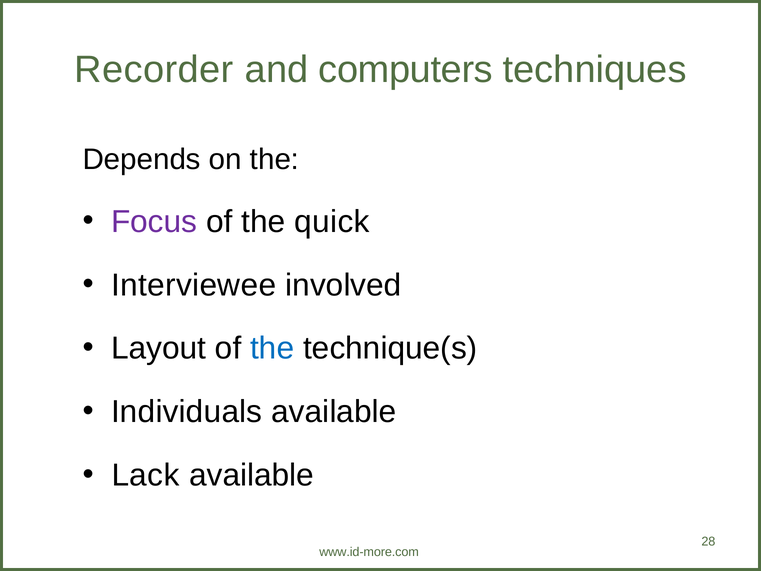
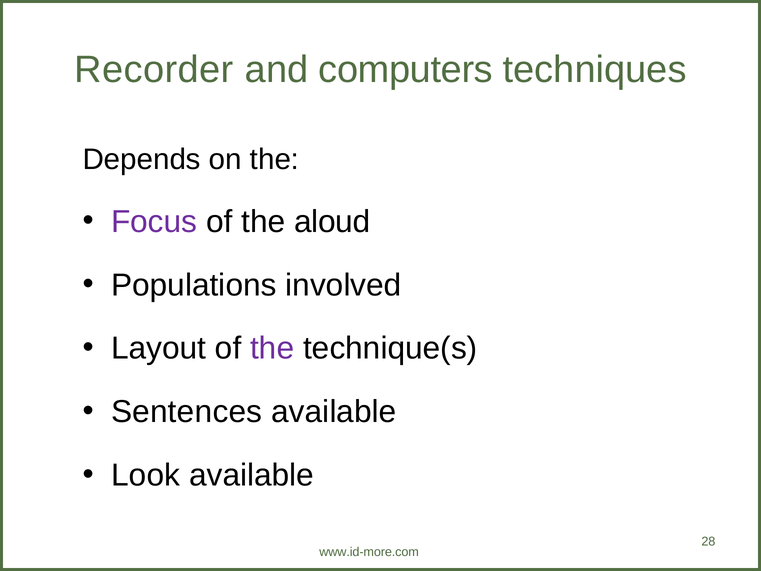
quick: quick -> aloud
Interviewee: Interviewee -> Populations
the at (272, 348) colour: blue -> purple
Individuals: Individuals -> Sentences
Lack: Lack -> Look
